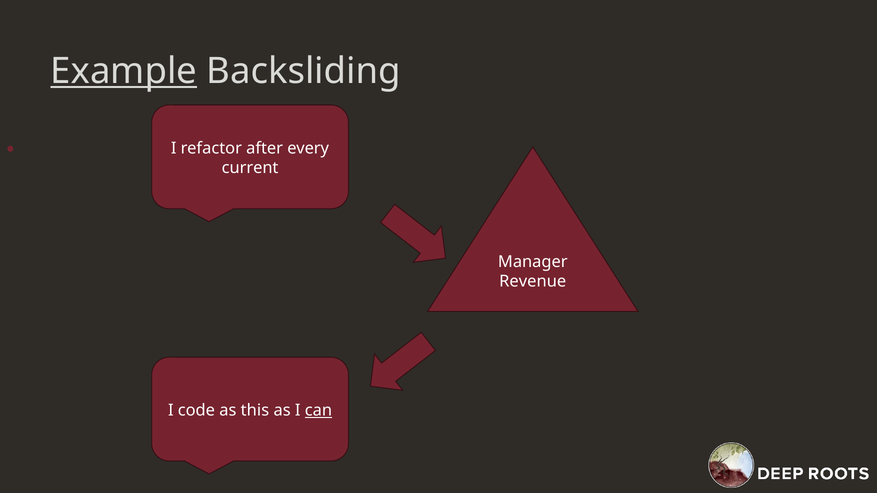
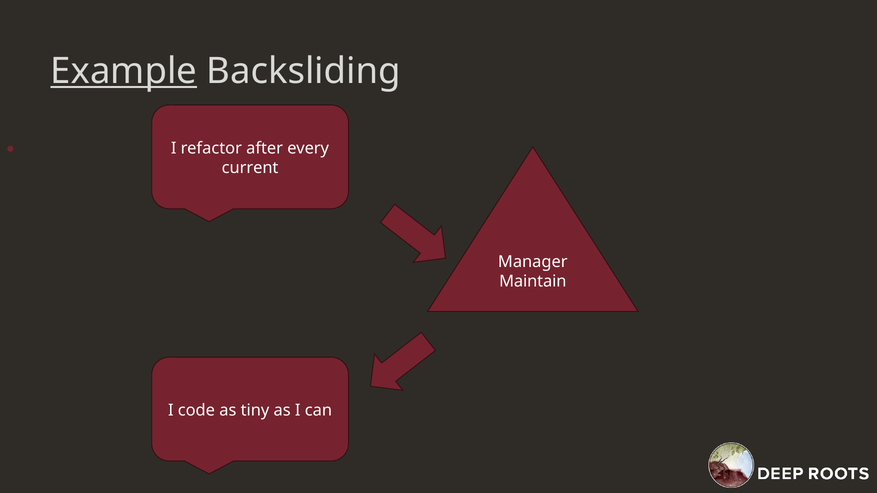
Revenue: Revenue -> Maintain
this: this -> tiny
can underline: present -> none
